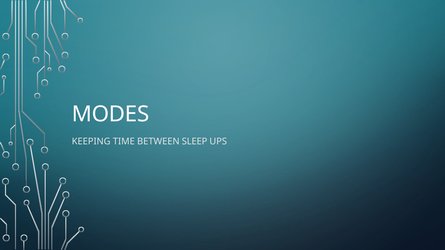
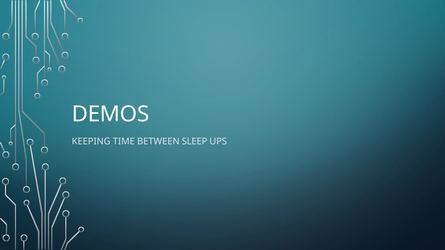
MODES: MODES -> DEMOS
